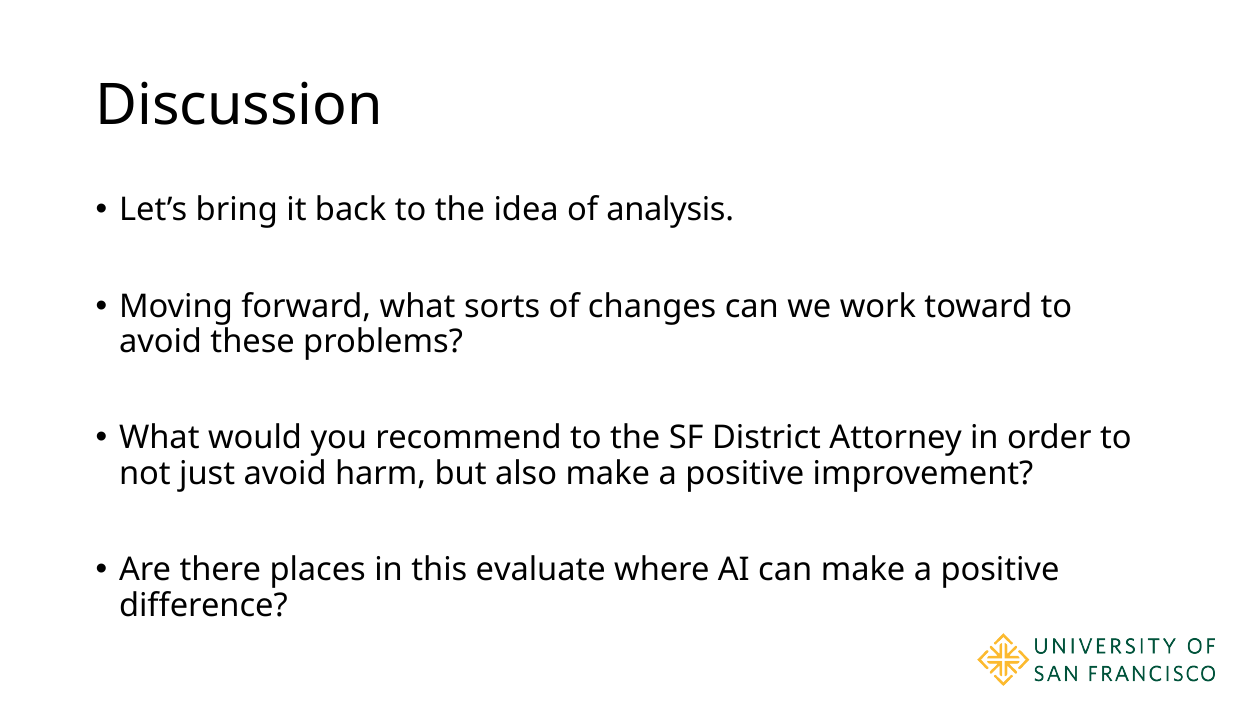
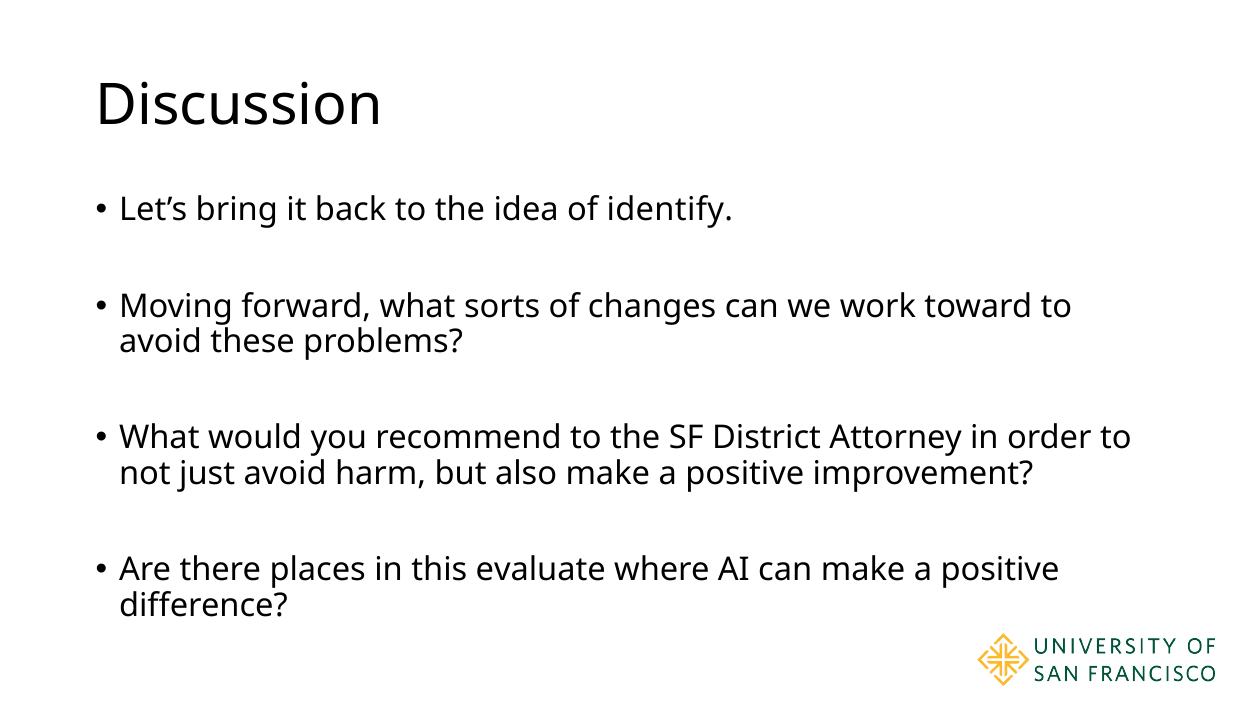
analysis: analysis -> identify
